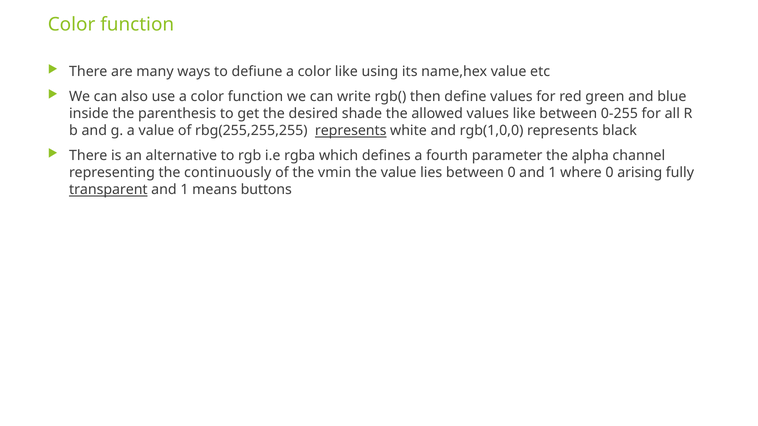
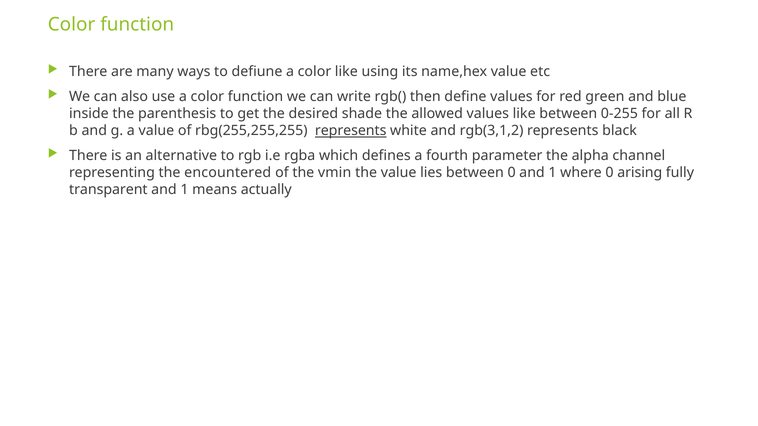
rgb(1,0,0: rgb(1,0,0 -> rgb(3,1,2
continuously: continuously -> encountered
transparent underline: present -> none
buttons: buttons -> actually
